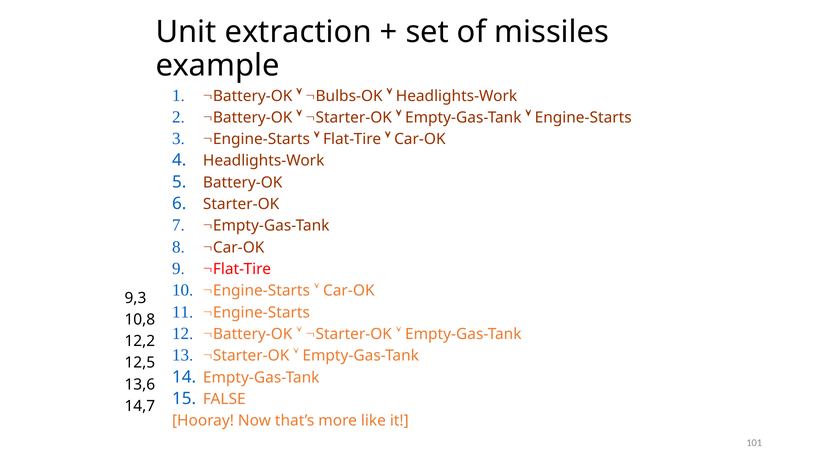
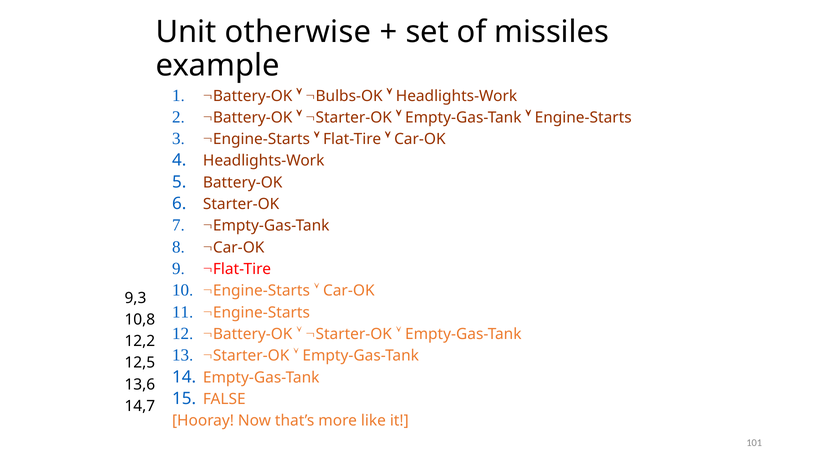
extraction: extraction -> otherwise
